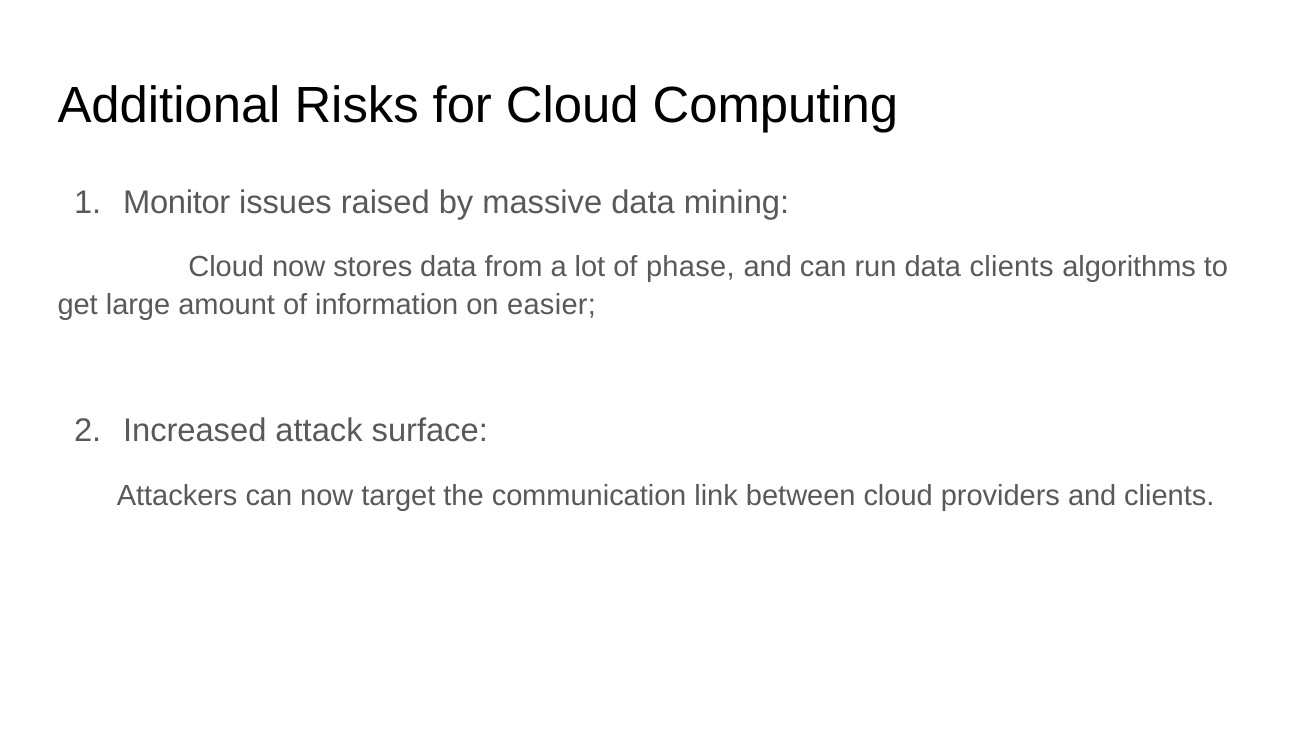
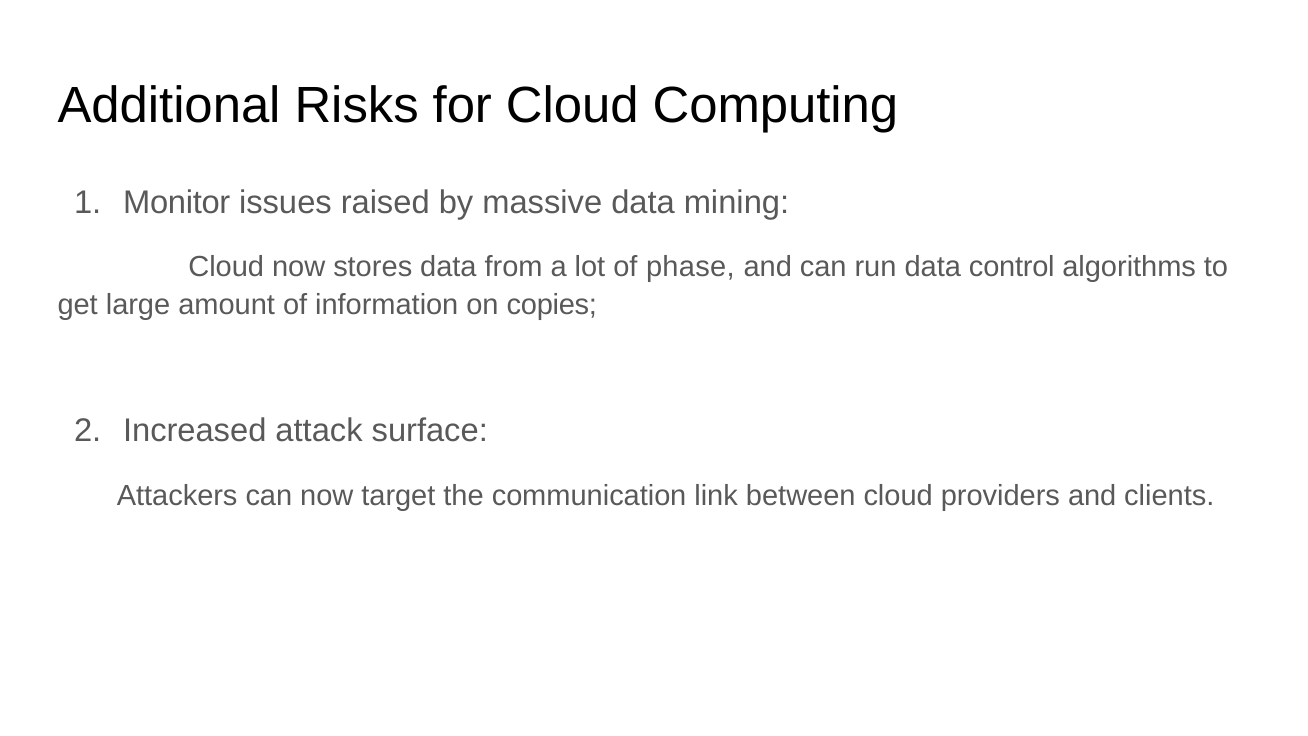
data clients: clients -> control
easier: easier -> copies
